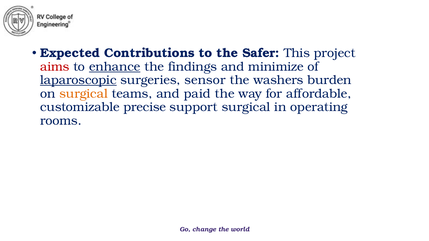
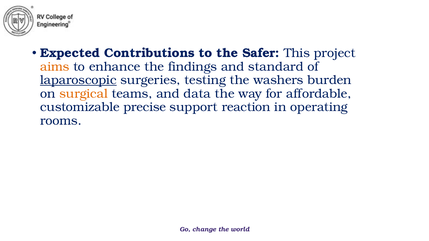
aims colour: red -> orange
enhance underline: present -> none
minimize: minimize -> standard
sensor: sensor -> testing
paid: paid -> data
support surgical: surgical -> reaction
